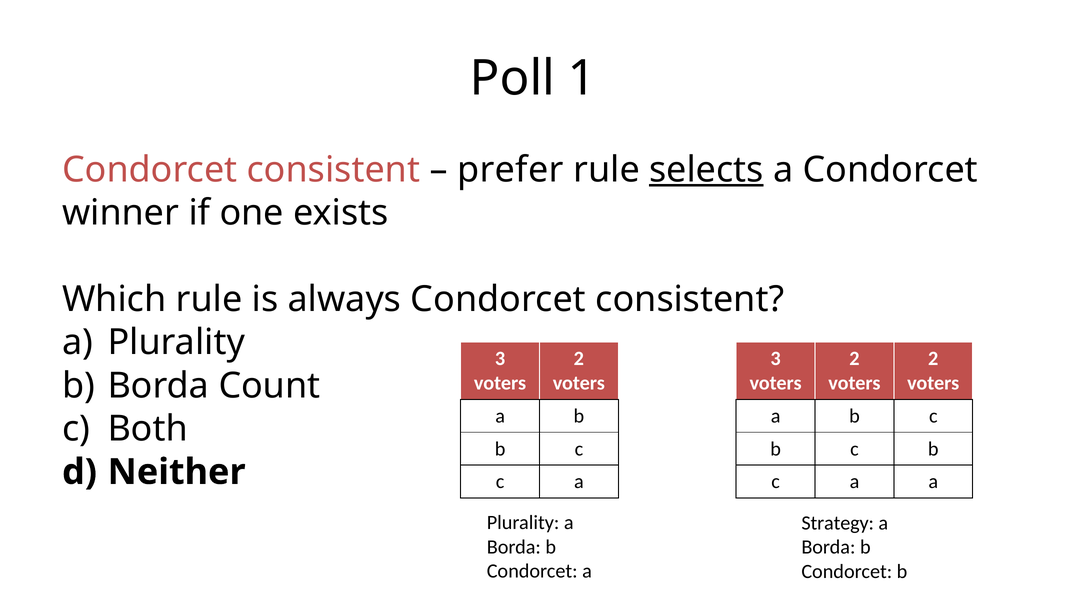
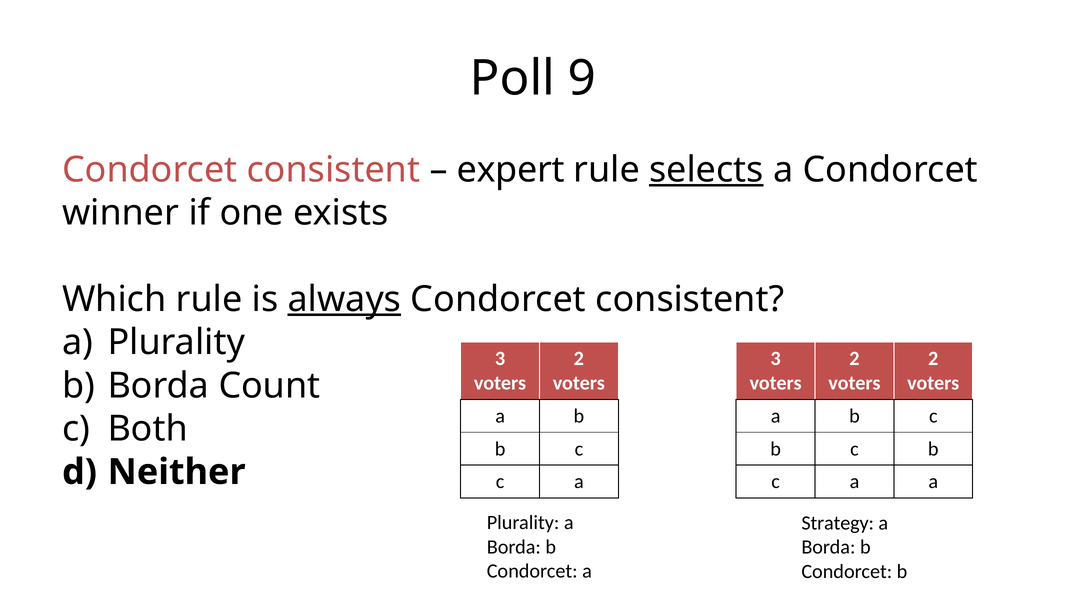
1: 1 -> 9
prefer: prefer -> expert
always underline: none -> present
